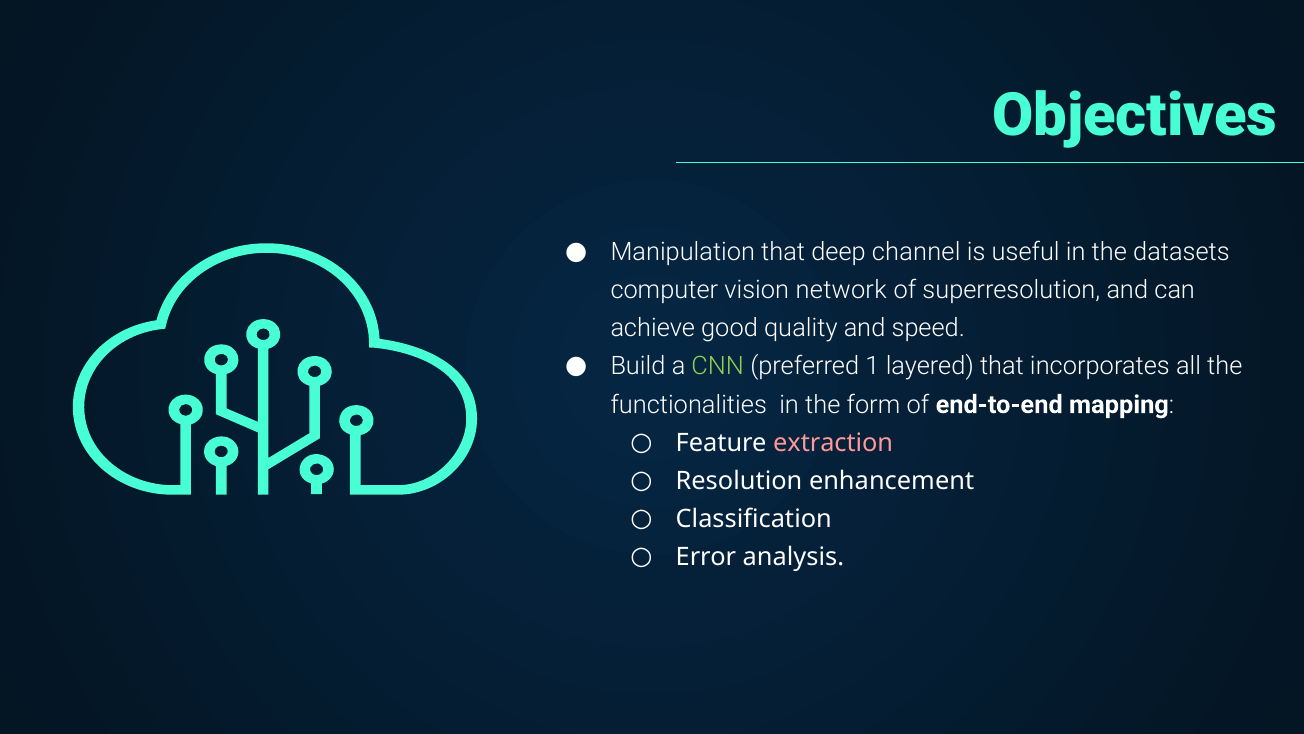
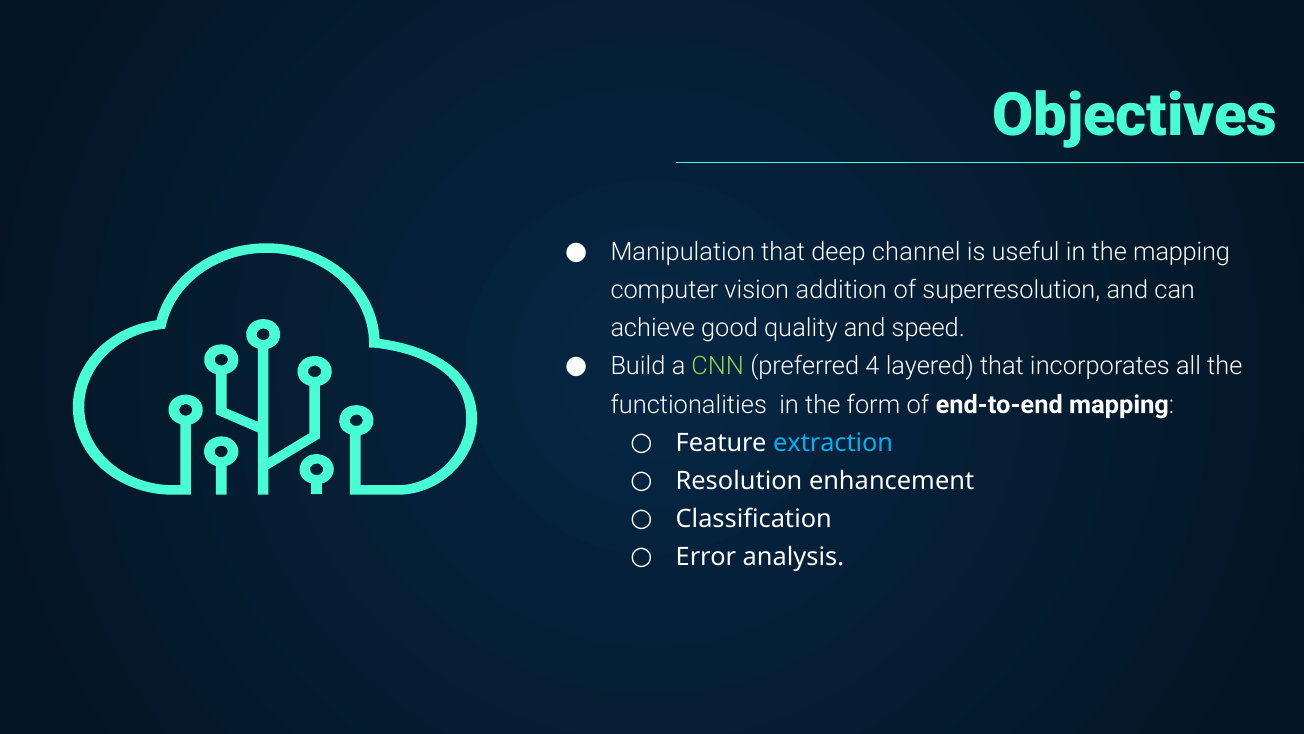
the datasets: datasets -> mapping
network: network -> addition
1: 1 -> 4
extraction colour: pink -> light blue
